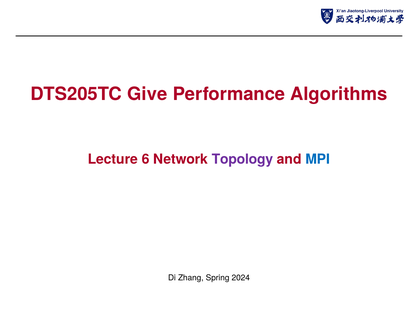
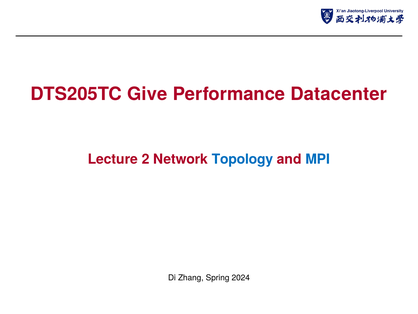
Algorithms: Algorithms -> Datacenter
6: 6 -> 2
Topology colour: purple -> blue
